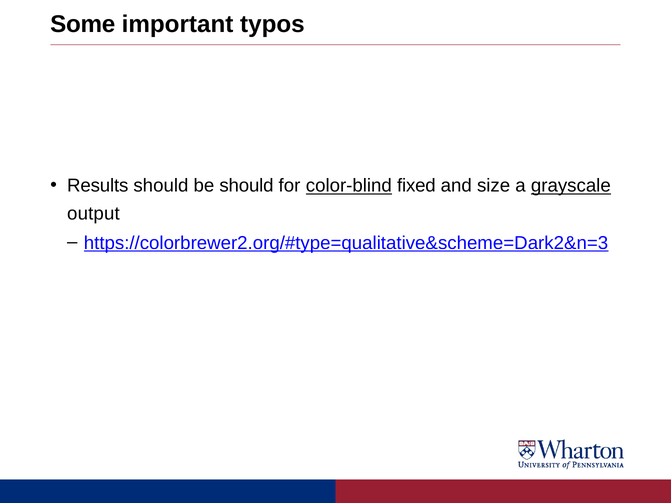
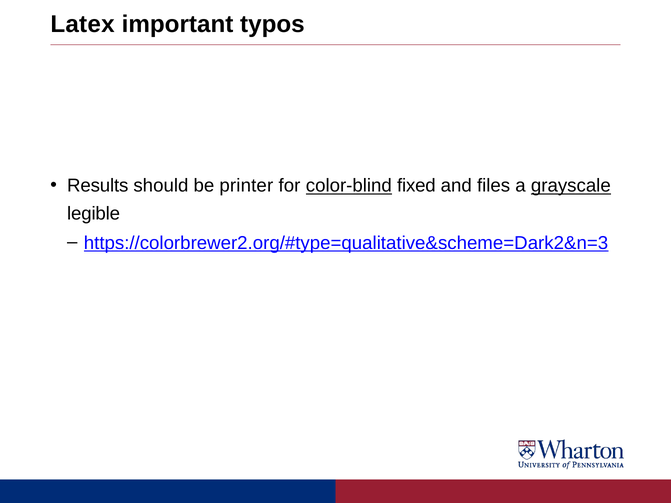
Some: Some -> Latex
be should: should -> printer
size: size -> files
output: output -> legible
